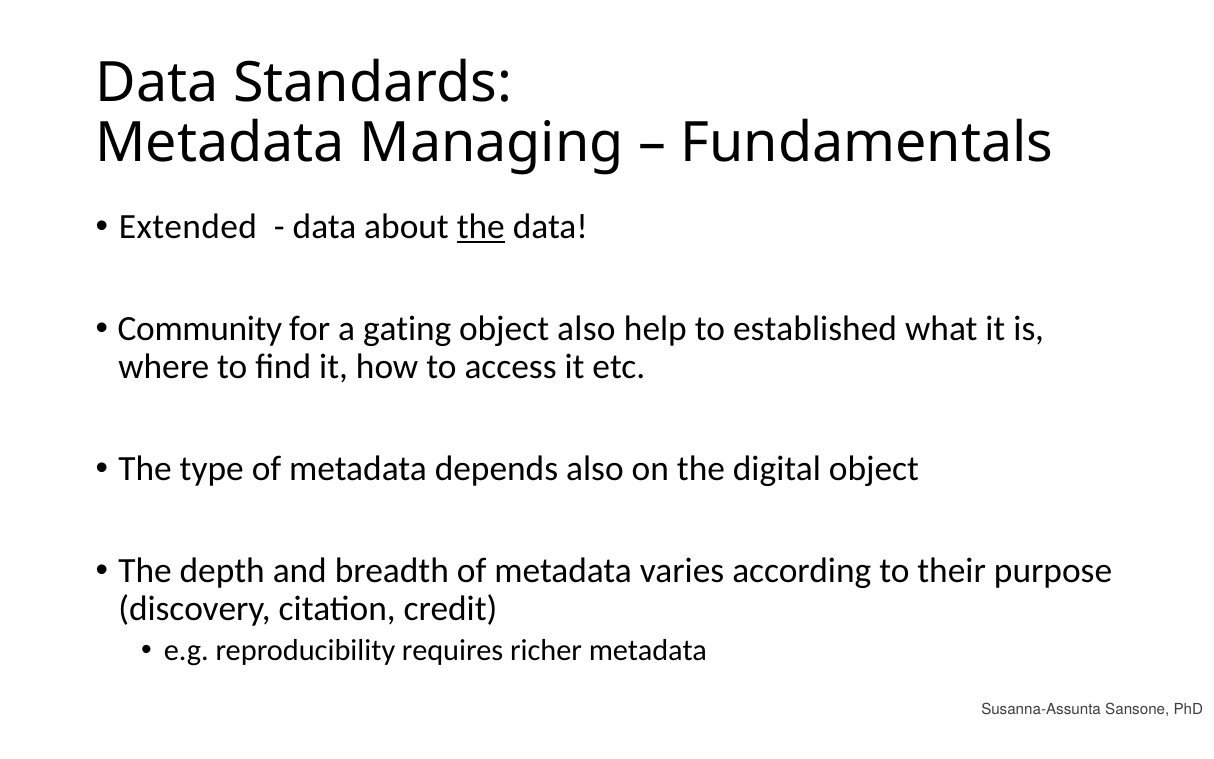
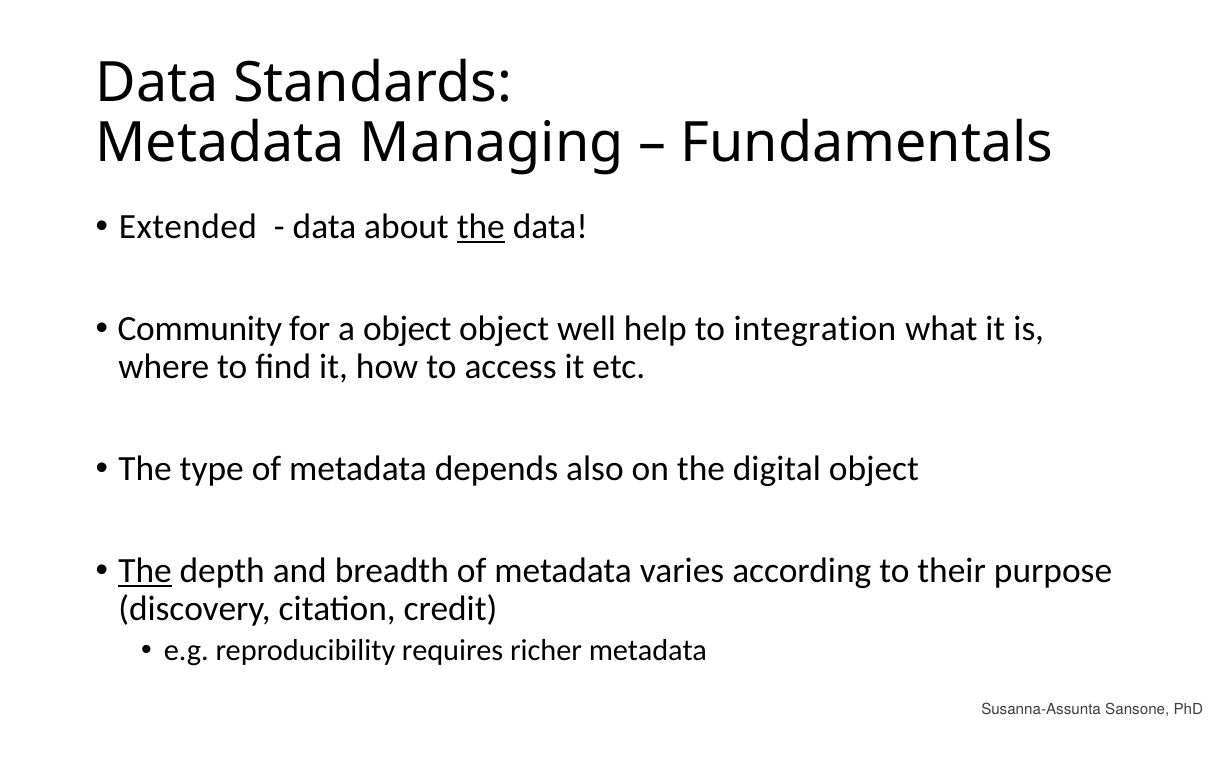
a gating: gating -> object
object also: also -> well
established: established -> integration
The at (145, 571) underline: none -> present
